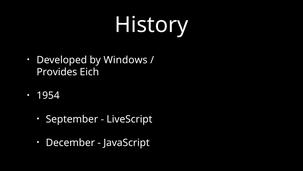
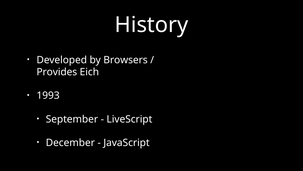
Windows: Windows -> Browsers
1954: 1954 -> 1993
